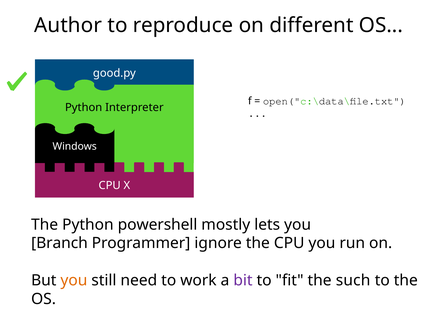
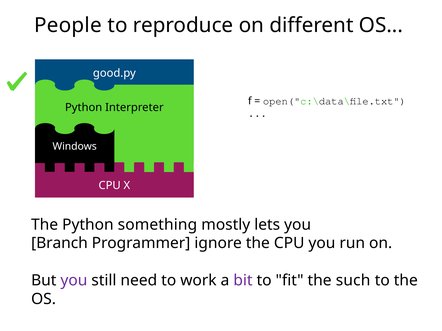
Author: Author -> People
powershell: powershell -> something
you at (74, 281) colour: orange -> purple
